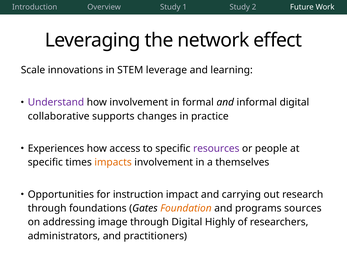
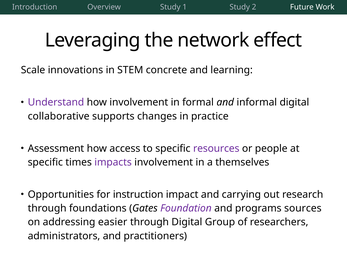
leverage: leverage -> concrete
Experiences: Experiences -> Assessment
impacts colour: orange -> purple
Foundation colour: orange -> purple
image: image -> easier
Highly: Highly -> Group
